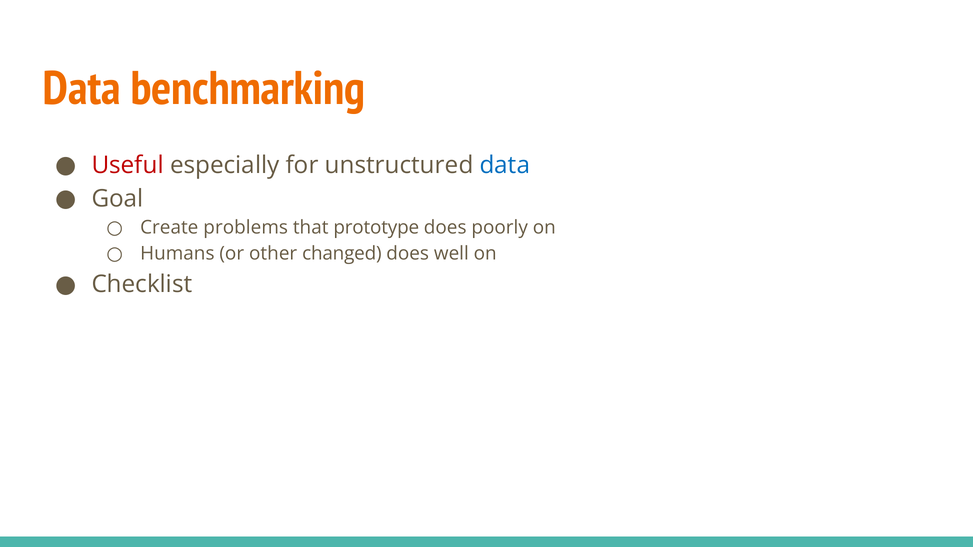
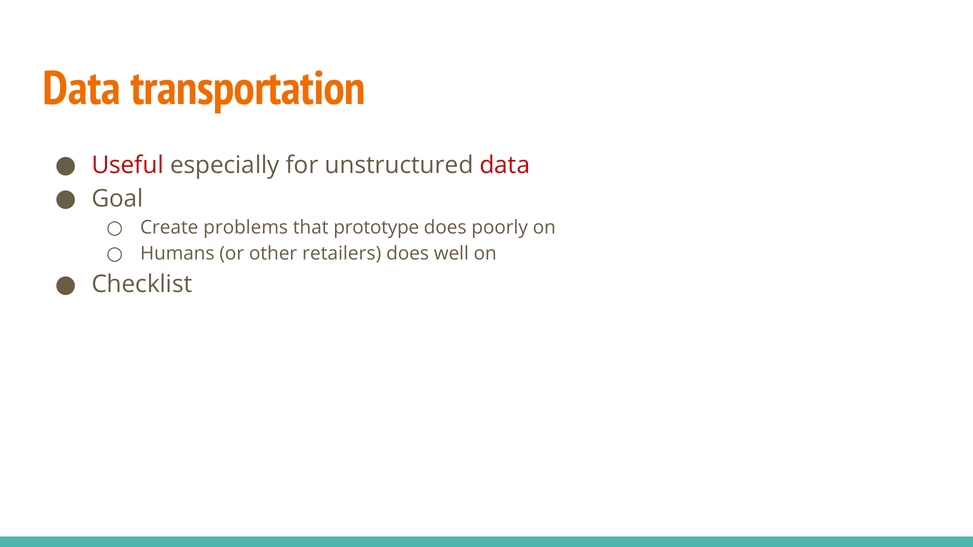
benchmarking: benchmarking -> transportation
data at (505, 165) colour: blue -> red
changed: changed -> retailers
